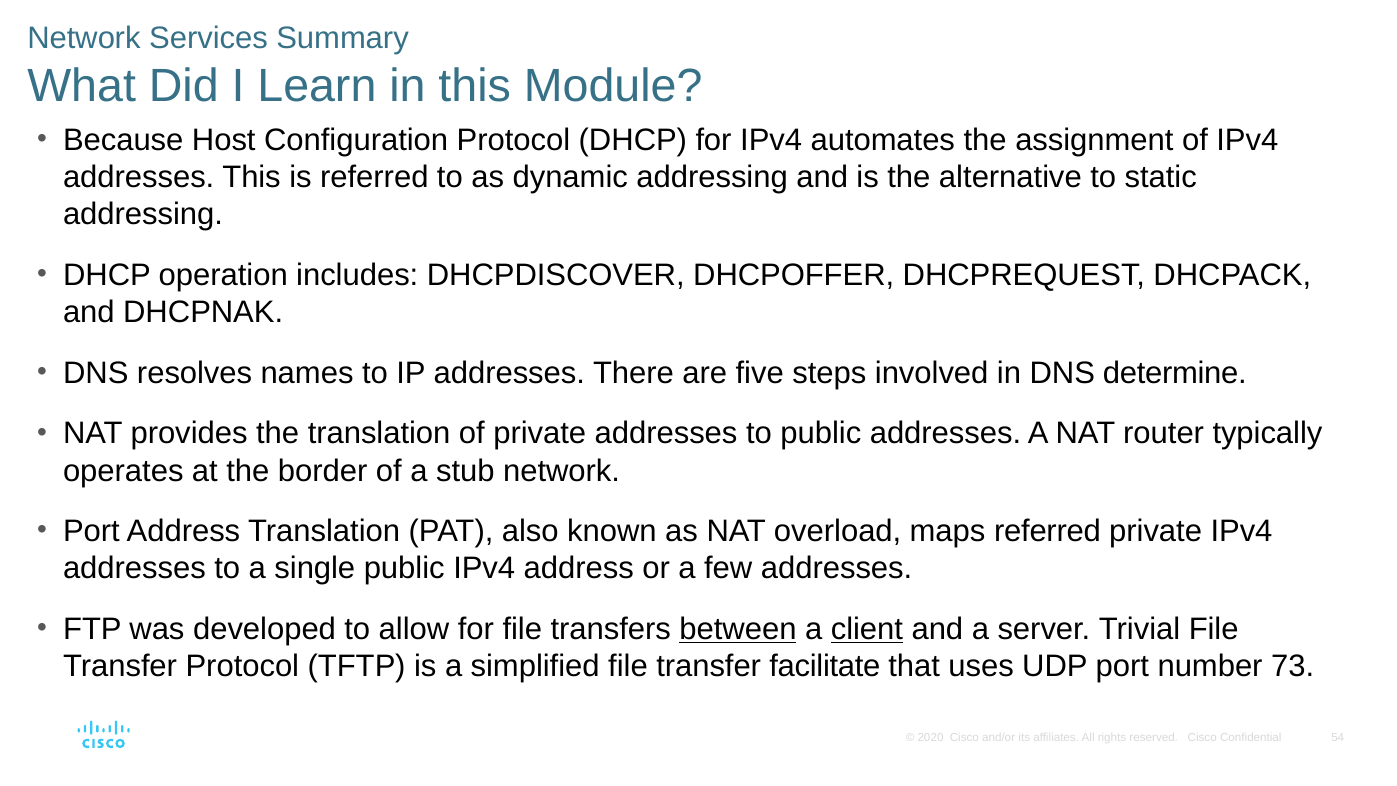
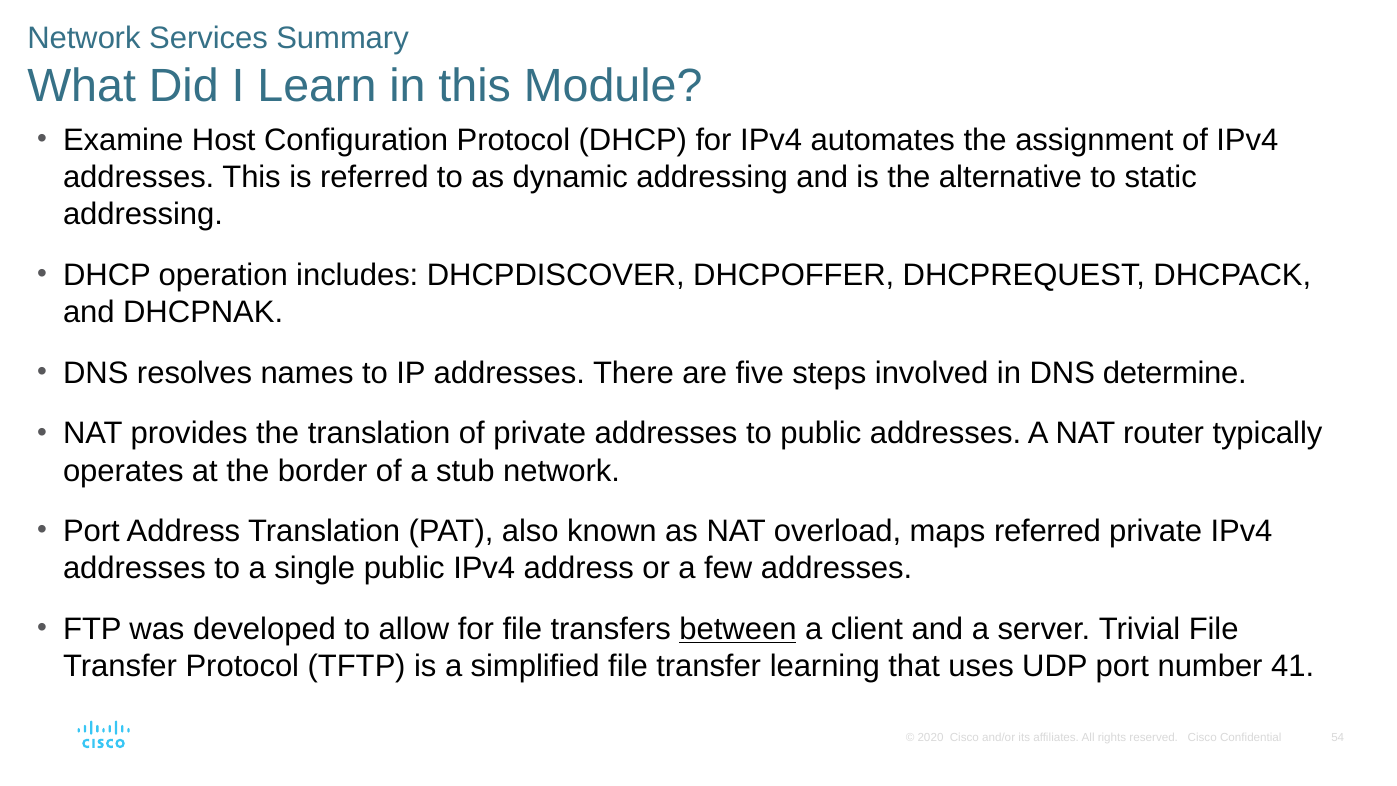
Because: Because -> Examine
client underline: present -> none
facilitate: facilitate -> learning
73: 73 -> 41
